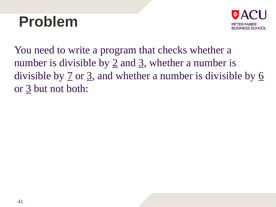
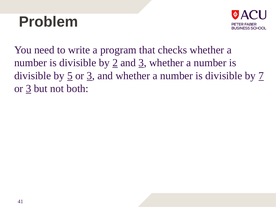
7: 7 -> 5
6: 6 -> 7
